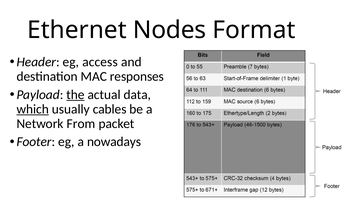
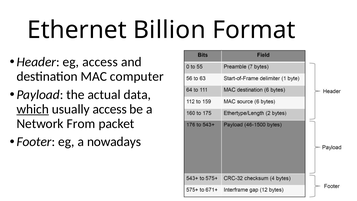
Nodes: Nodes -> Billion
responses: responses -> computer
the underline: present -> none
usually cables: cables -> access
